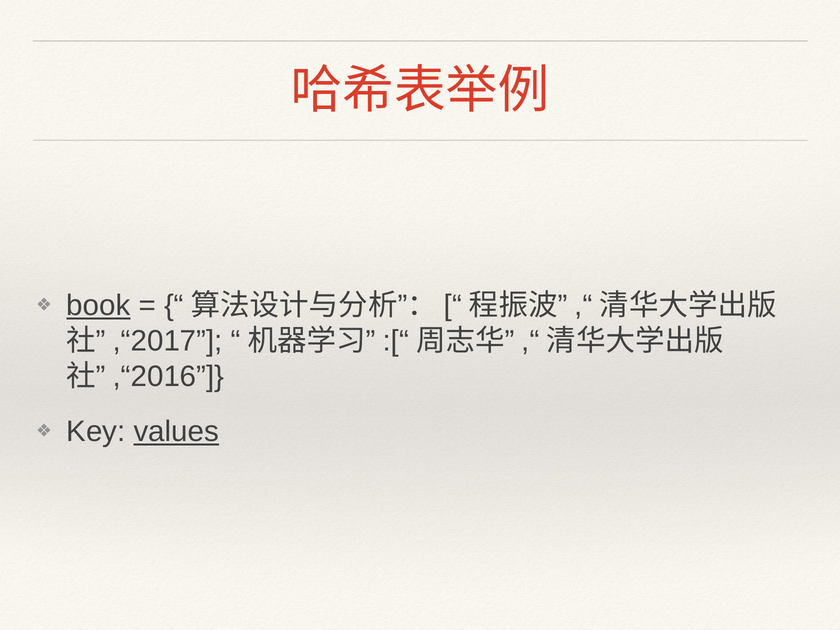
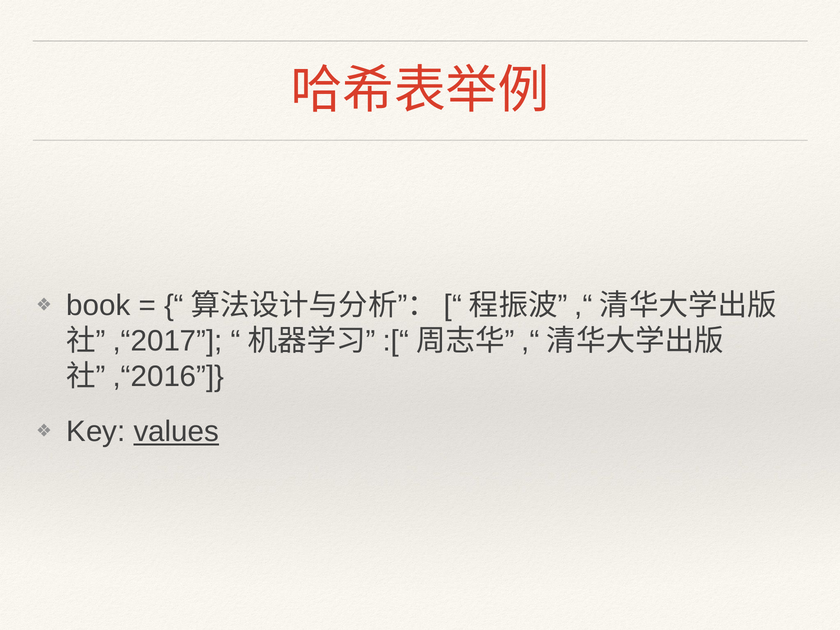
book underline: present -> none
